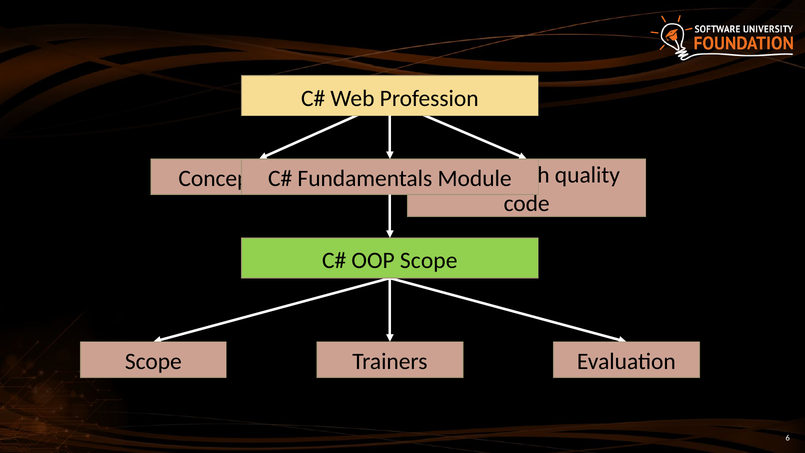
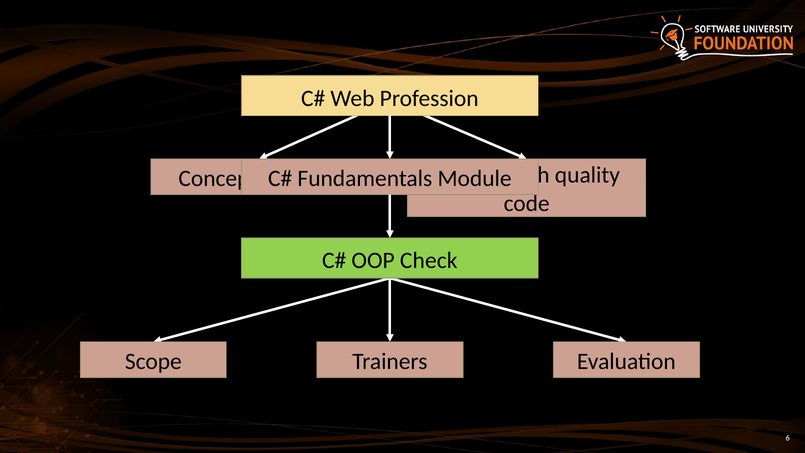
OOP Scope: Scope -> Check
